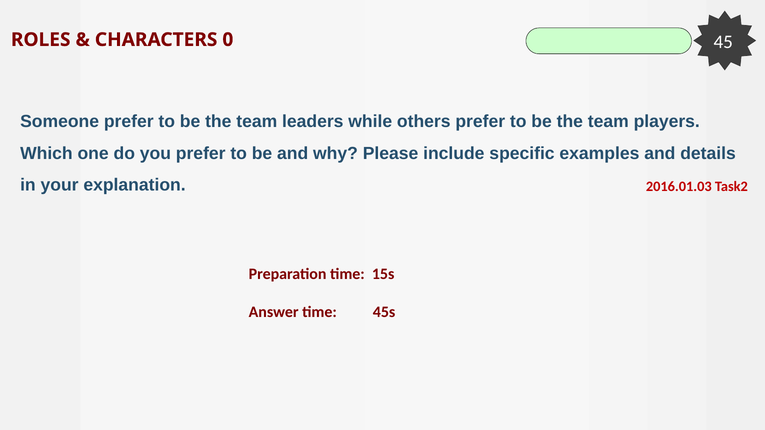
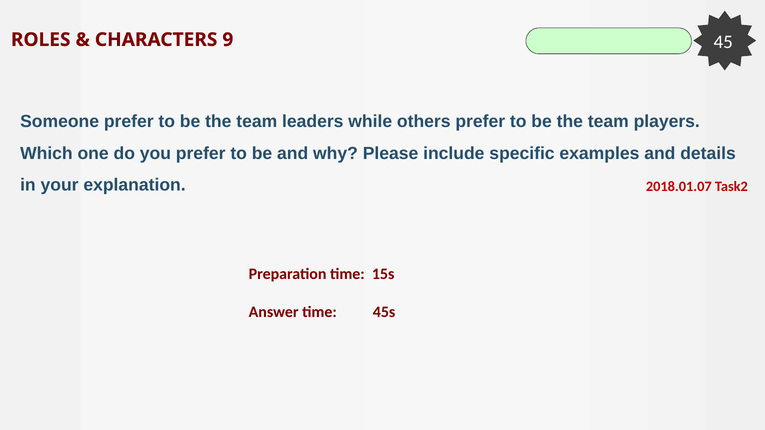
0: 0 -> 9
2016.01.03: 2016.01.03 -> 2018.01.07
